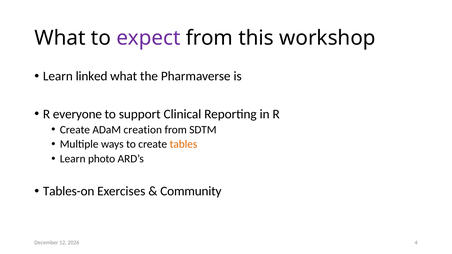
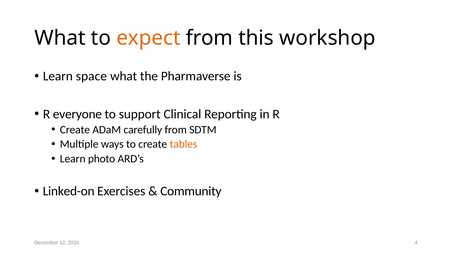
expect colour: purple -> orange
linked: linked -> space
creation: creation -> carefully
Tables-on: Tables-on -> Linked-on
